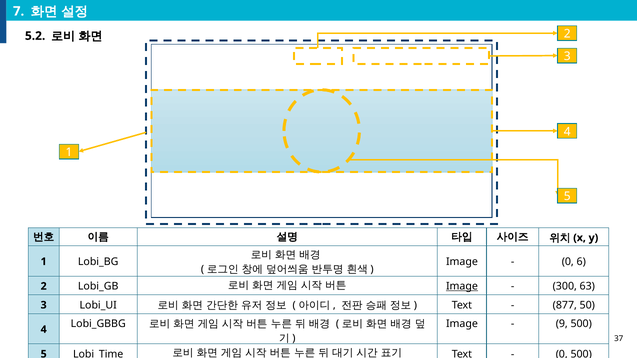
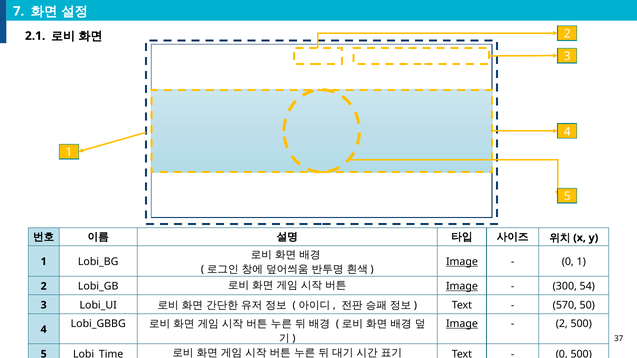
5.2: 5.2 -> 2.1
Image at (462, 262) underline: none -> present
0 6: 6 -> 1
63: 63 -> 54
877: 877 -> 570
Image at (462, 324) underline: none -> present
9 at (562, 324): 9 -> 2
